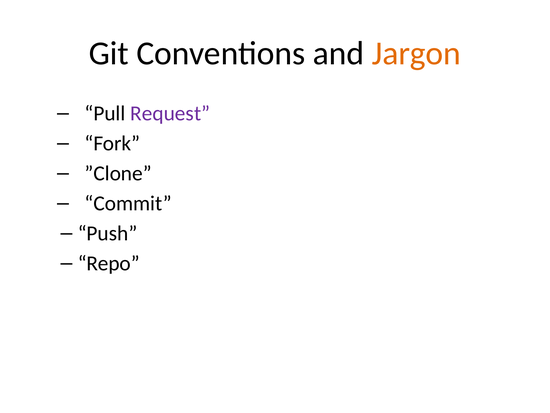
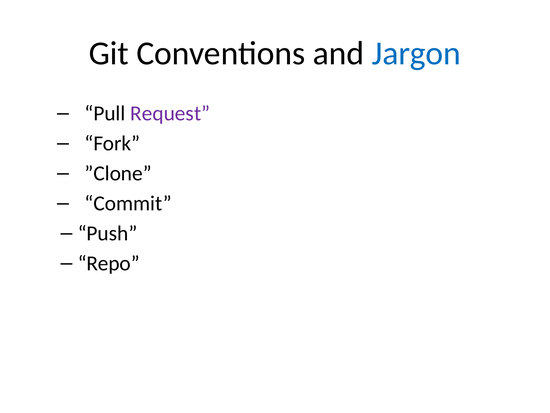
Jargon colour: orange -> blue
